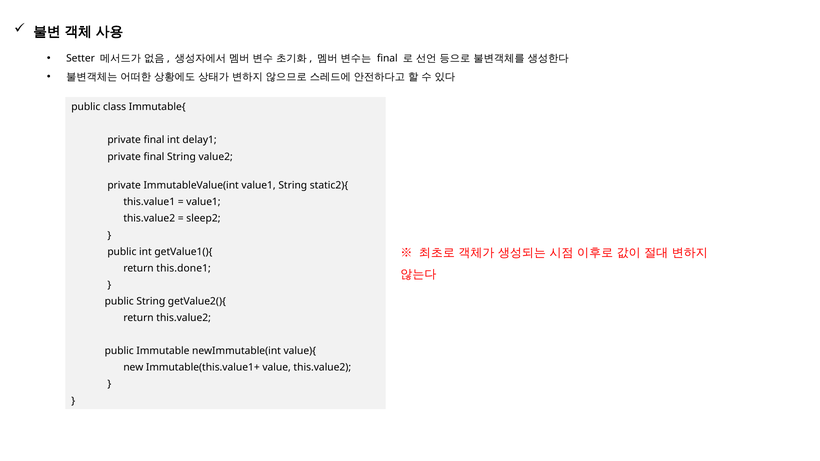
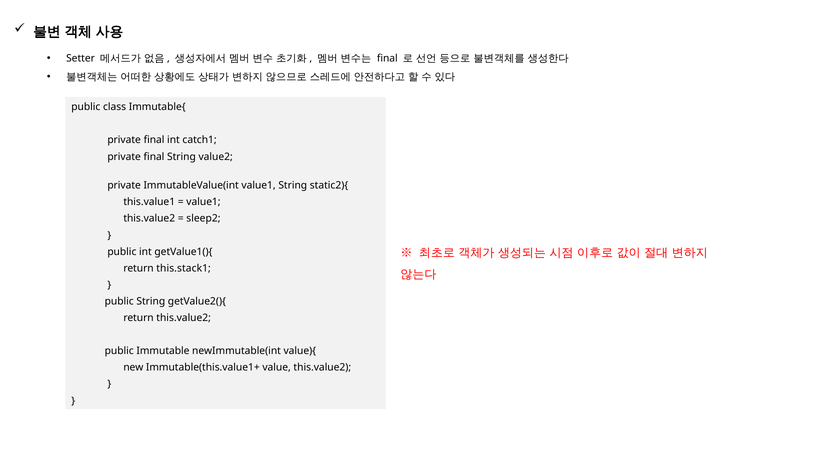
delay1: delay1 -> catch1
this.done1: this.done1 -> this.stack1
